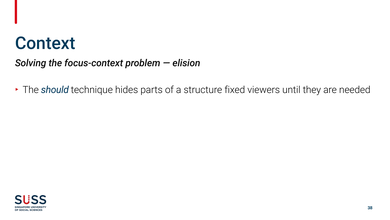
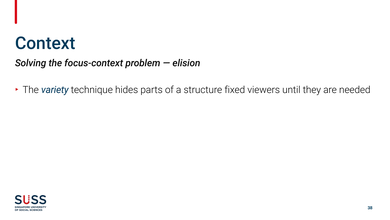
should: should -> variety
